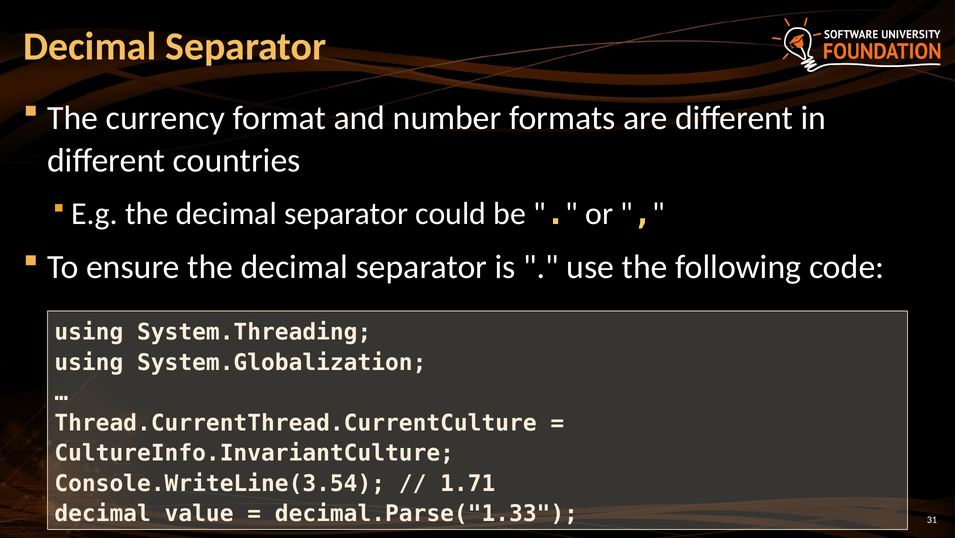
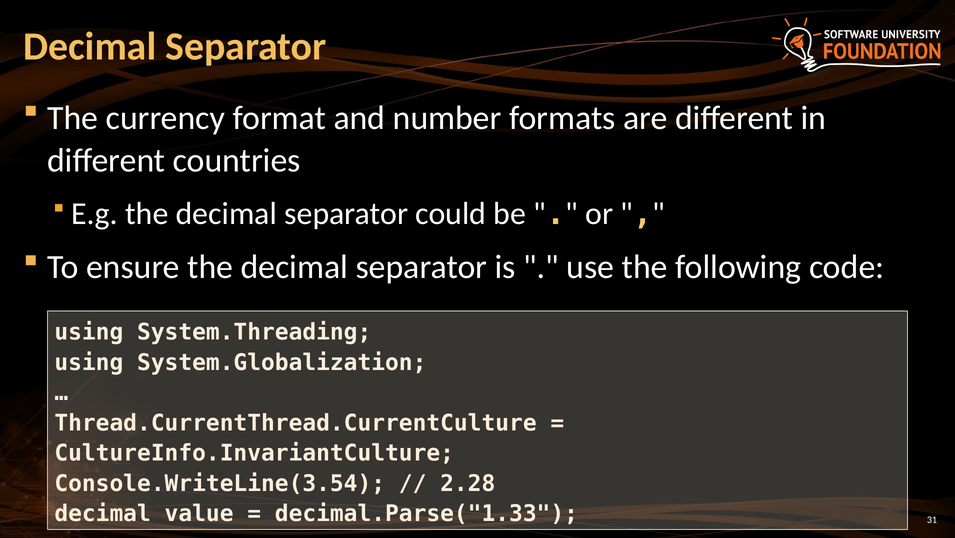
1.71: 1.71 -> 2.28
